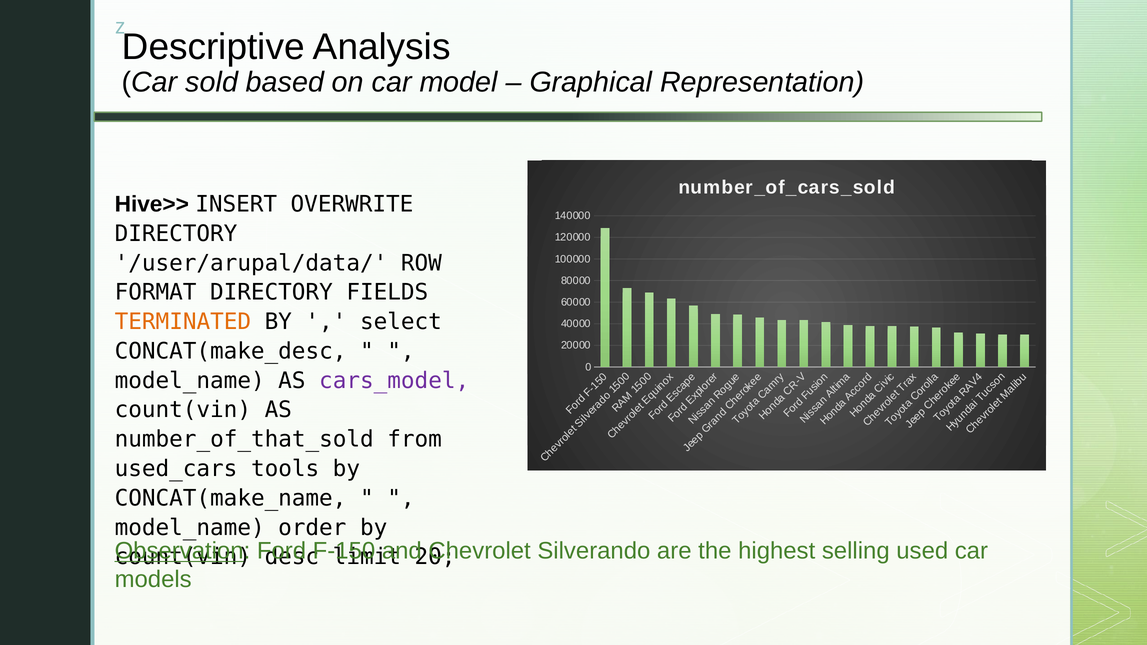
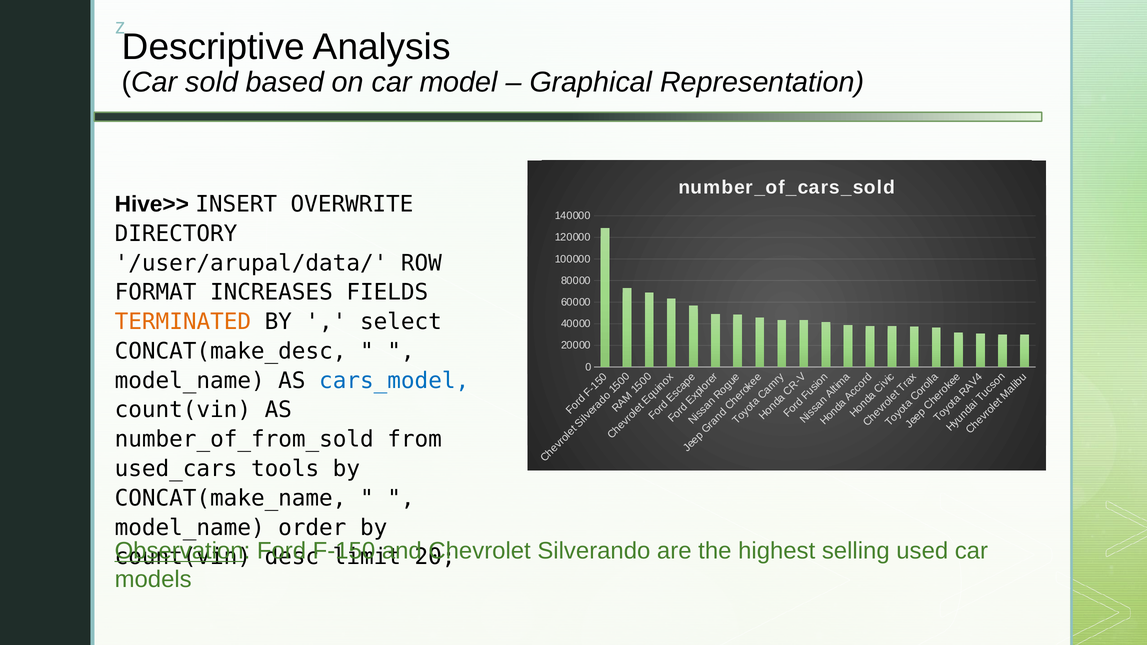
FORMAT DIRECTORY: DIRECTORY -> INCREASES
cars_model colour: purple -> blue
number_of_that_sold: number_of_that_sold -> number_of_from_sold
